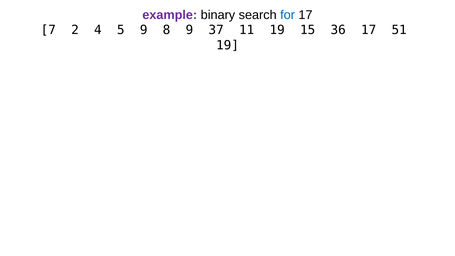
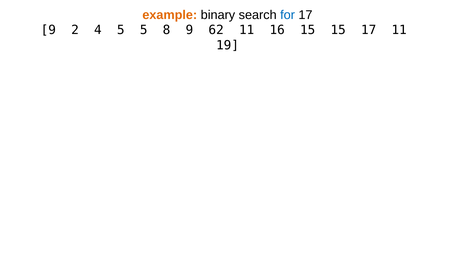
example colour: purple -> orange
7 at (48, 30): 7 -> 9
5 9: 9 -> 5
37: 37 -> 62
11 19: 19 -> 16
15 36: 36 -> 15
17 51: 51 -> 11
